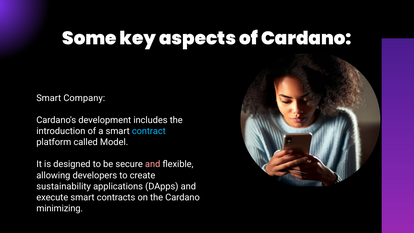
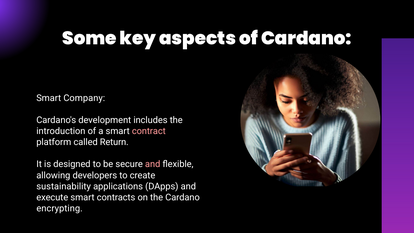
contract colour: light blue -> pink
Model: Model -> Return
minimizing: minimizing -> encrypting
